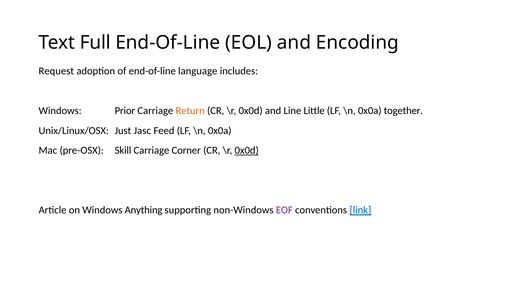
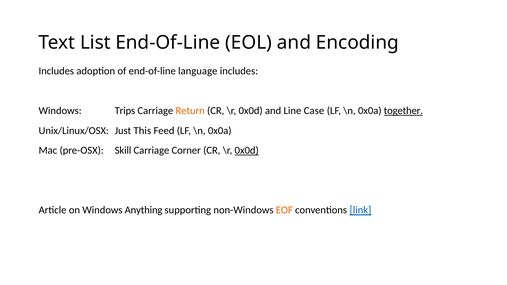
Full: Full -> List
Request at (56, 71): Request -> Includes
Prior: Prior -> Trips
Little: Little -> Case
together underline: none -> present
Jasc: Jasc -> This
EOF colour: purple -> orange
